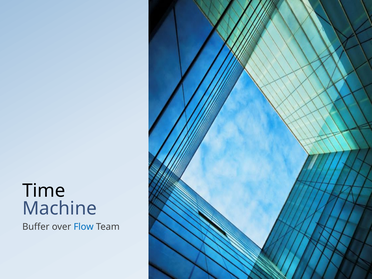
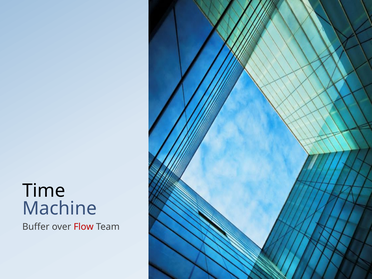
Flow colour: blue -> red
